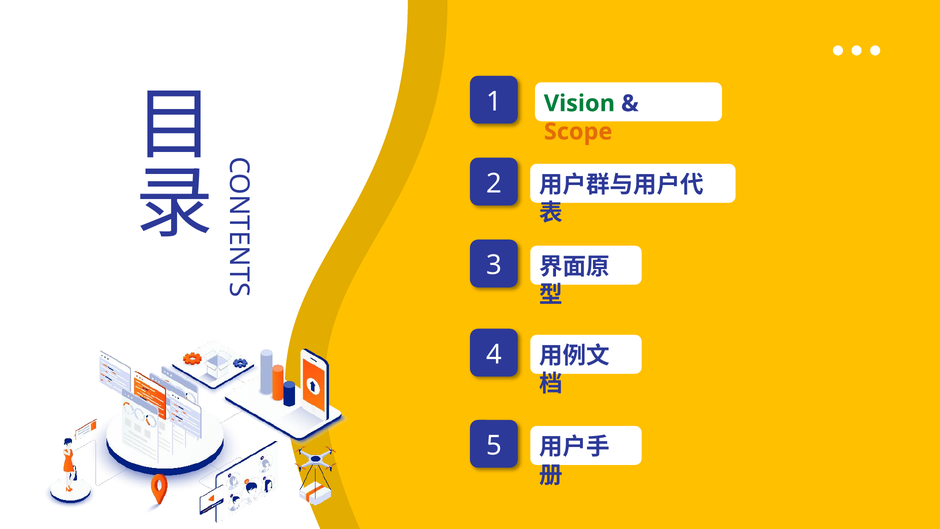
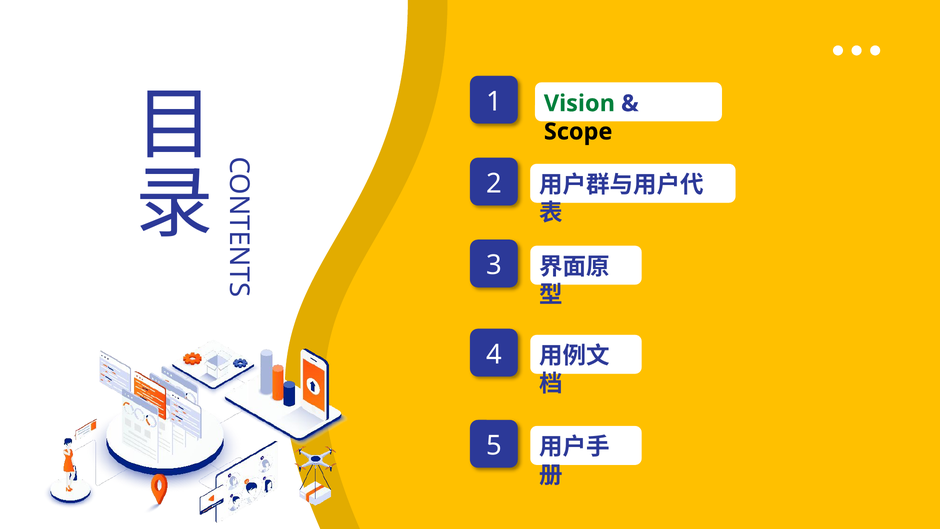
Scope colour: orange -> black
